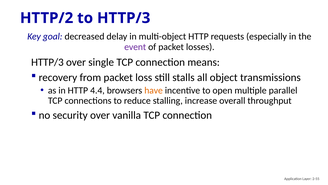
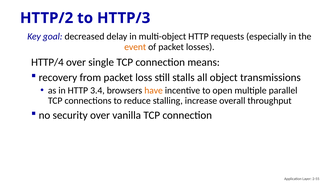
event colour: purple -> orange
HTTP/3 at (47, 62): HTTP/3 -> HTTP/4
4.4: 4.4 -> 3.4
